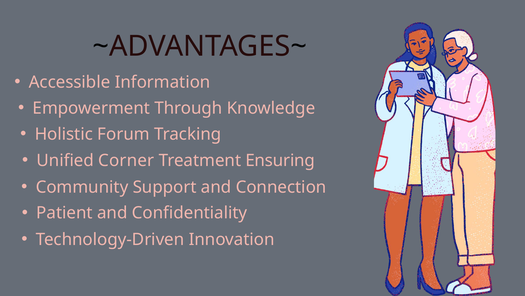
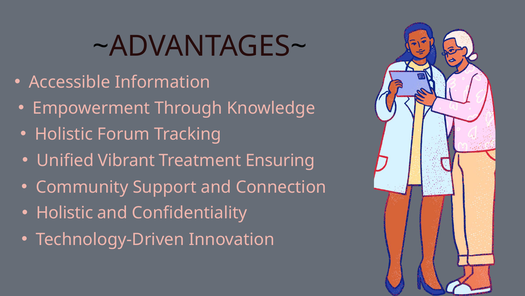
Corner: Corner -> Vibrant
Patient at (64, 213): Patient -> Holistic
